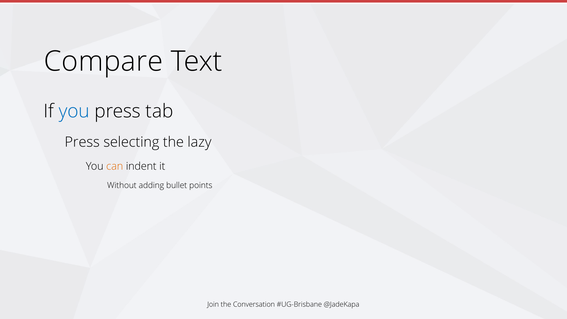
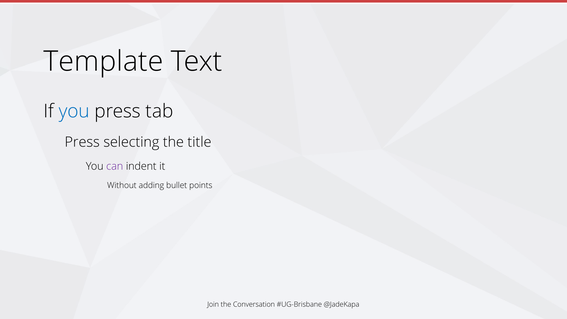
Compare: Compare -> Template
lazy: lazy -> title
can colour: orange -> purple
